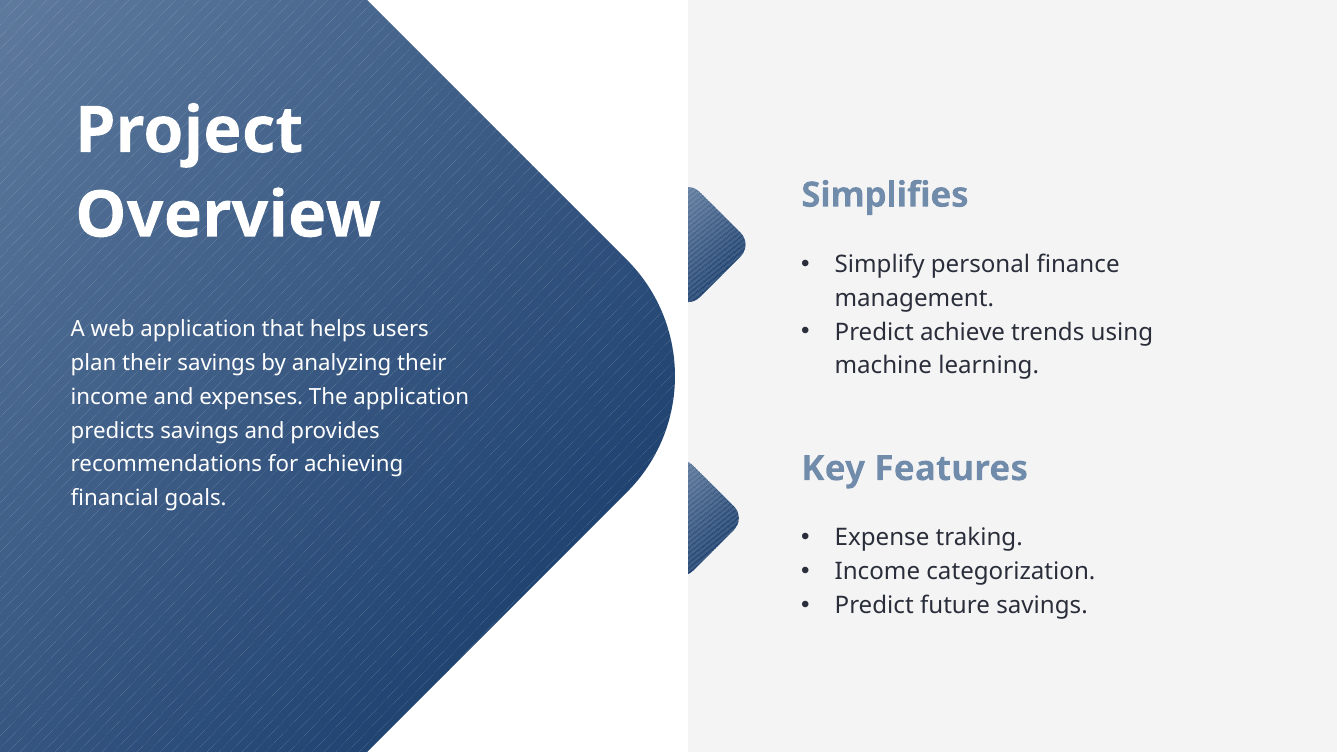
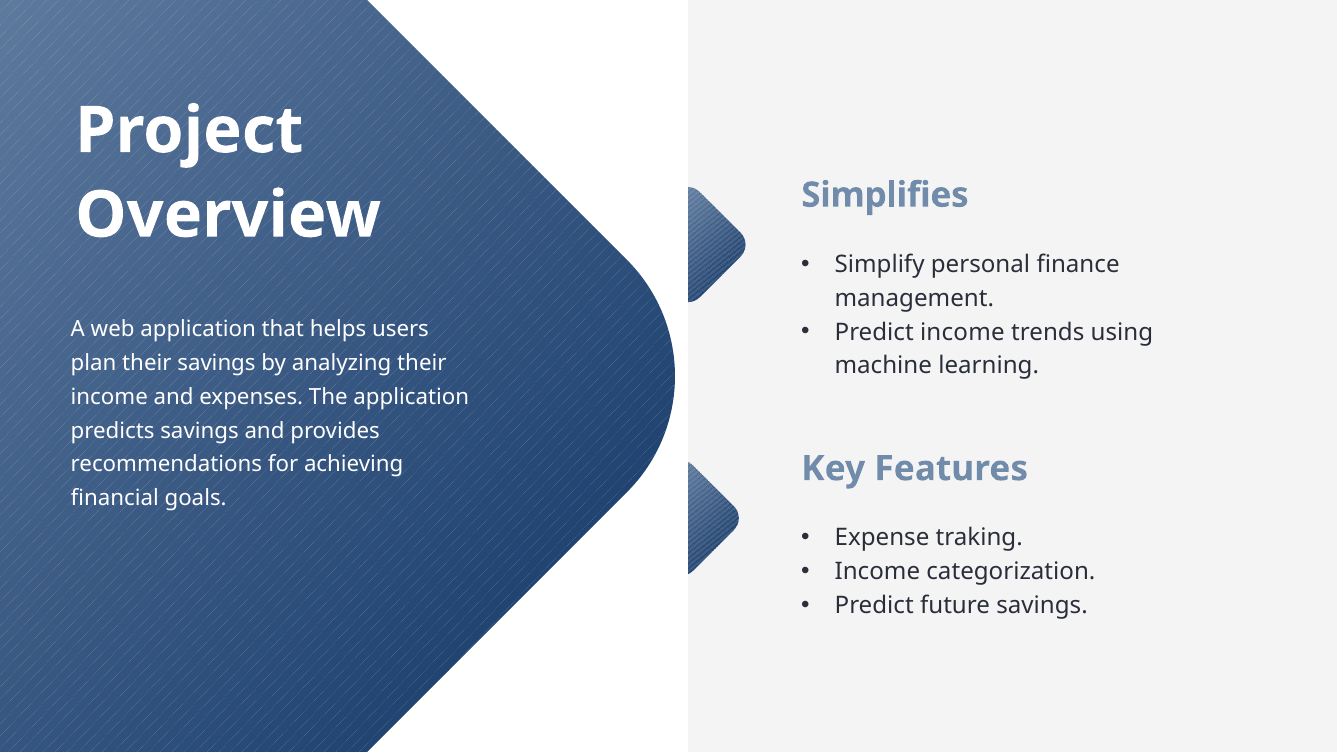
Predict achieve: achieve -> income
